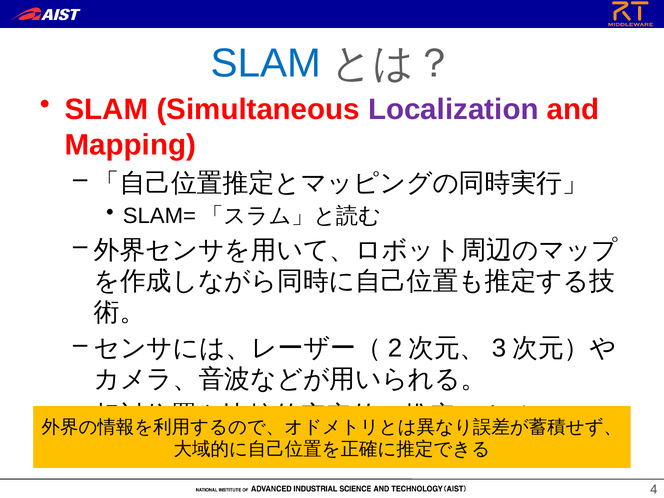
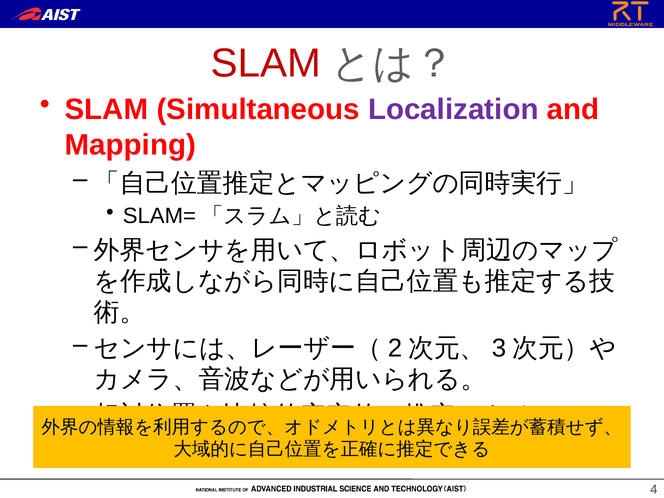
SLAM at (266, 64) colour: blue -> red
